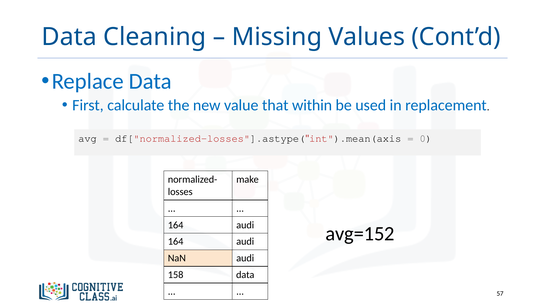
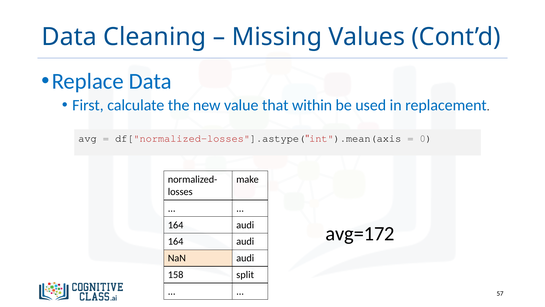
avg=152: avg=152 -> avg=172
158 data: data -> split
